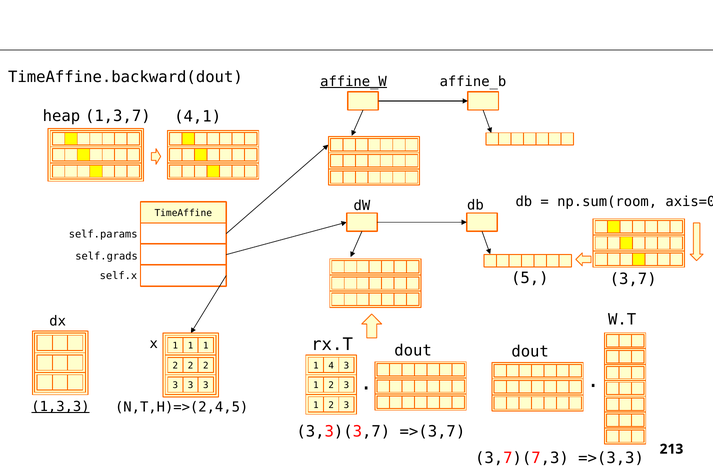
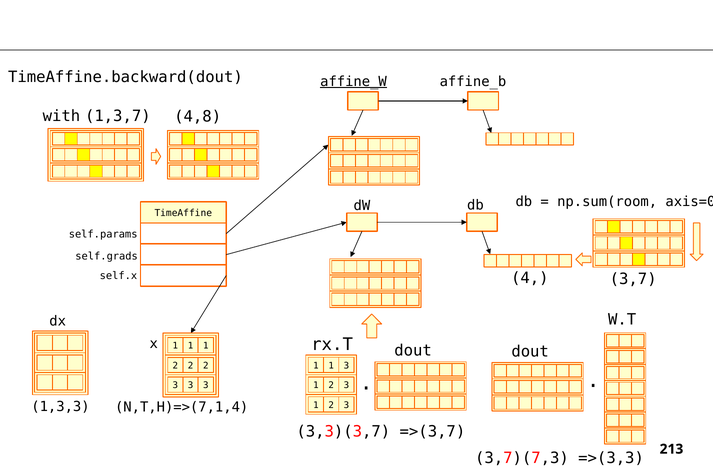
heap: heap -> with
4,1: 4,1 -> 4,8
5: 5 -> 4
4 at (331, 366): 4 -> 1
1,3,3 underline: present -> none
N,T,H)=>(2,4,5: N,T,H)=>(2,4,5 -> N,T,H)=>(7,1,4
